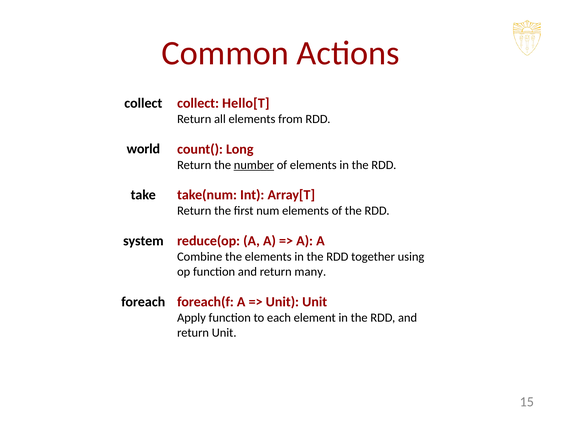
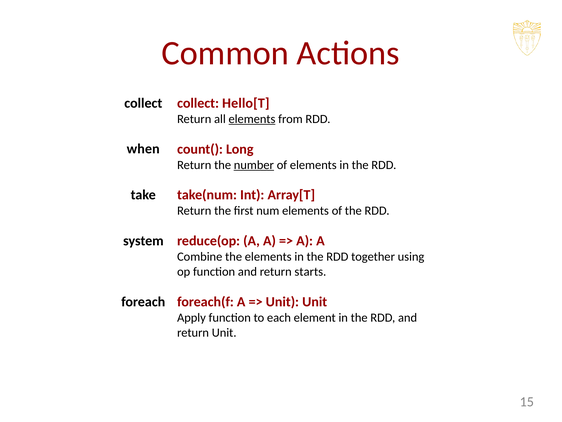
elements at (252, 119) underline: none -> present
world: world -> when
many: many -> starts
